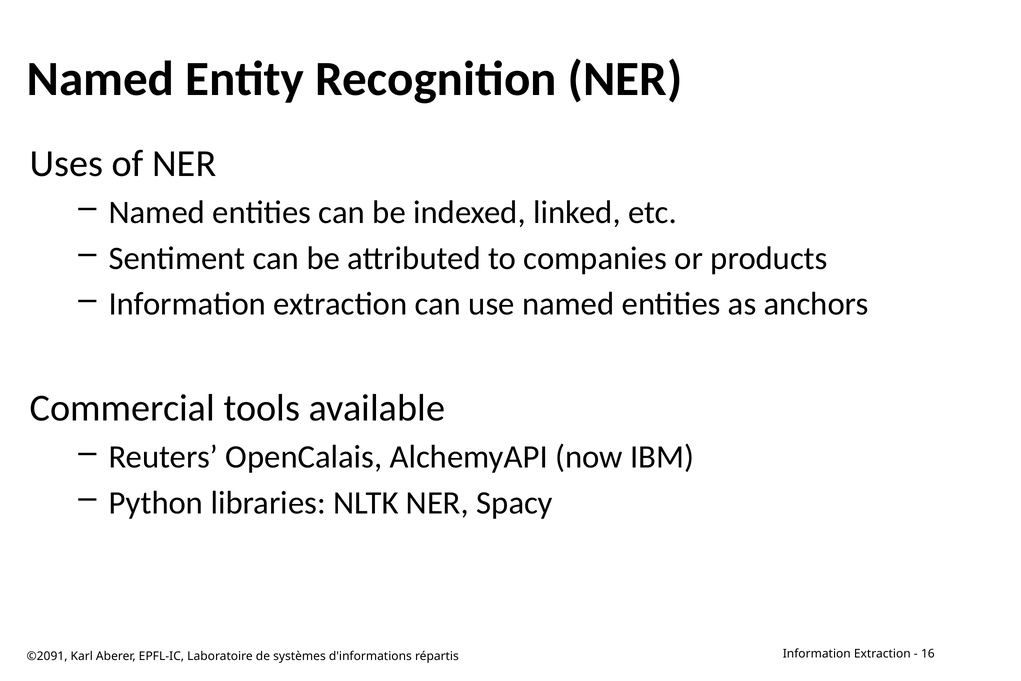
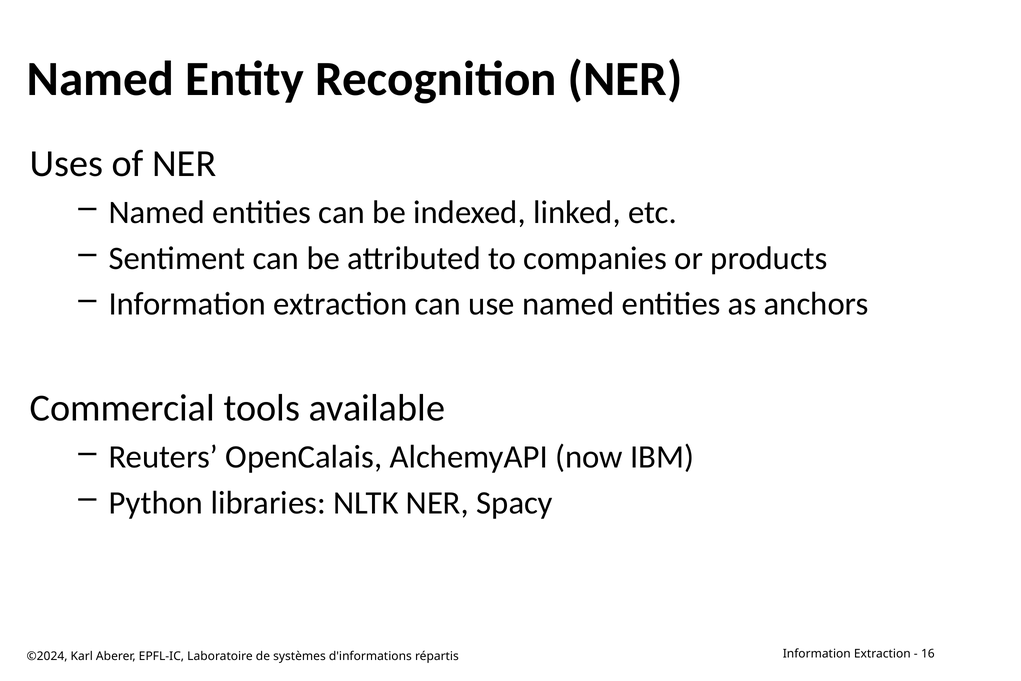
©2091: ©2091 -> ©2024
